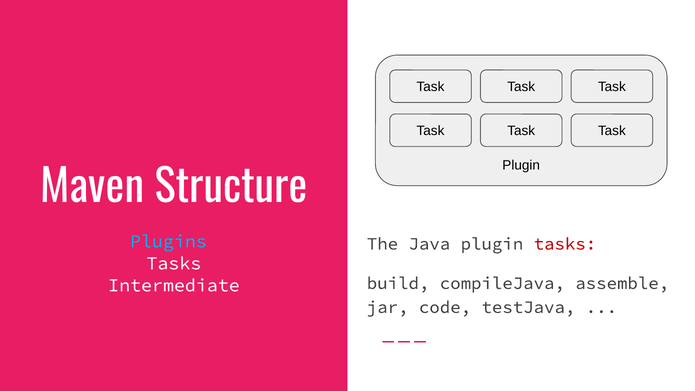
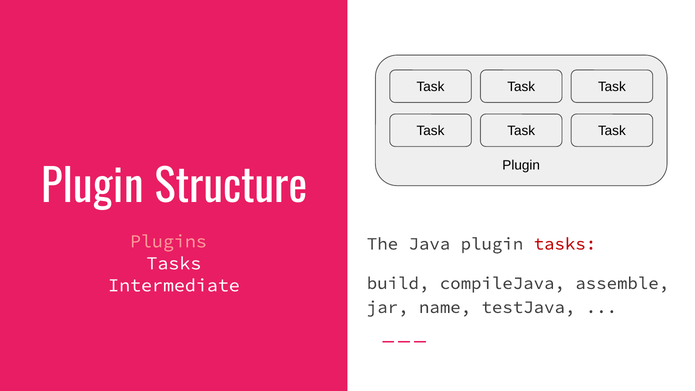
Maven at (92, 187): Maven -> Plugin
Plugins colour: light blue -> pink
code: code -> name
